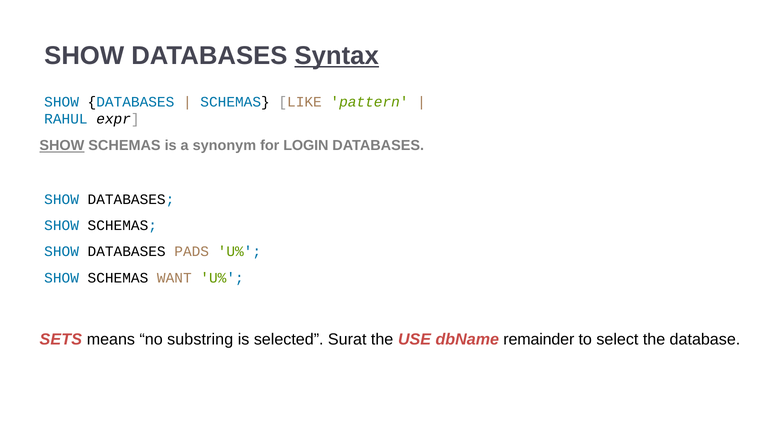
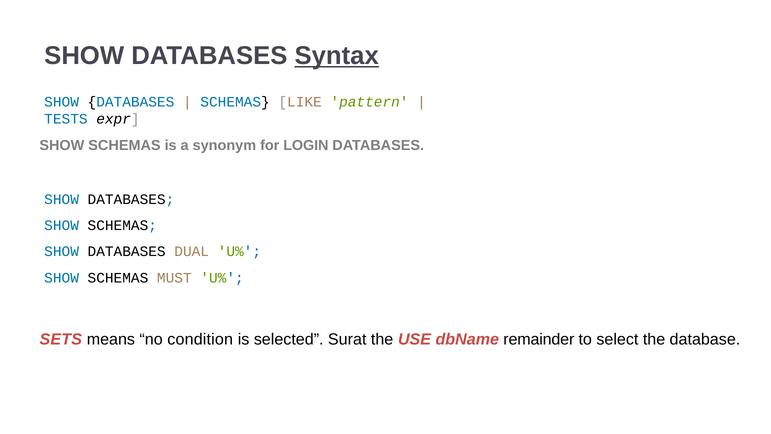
RAHUL: RAHUL -> TESTS
SHOW at (62, 146) underline: present -> none
PADS: PADS -> DUAL
WANT: WANT -> MUST
substring: substring -> condition
